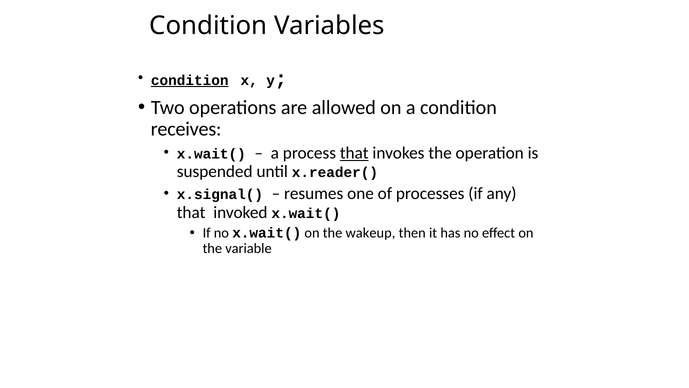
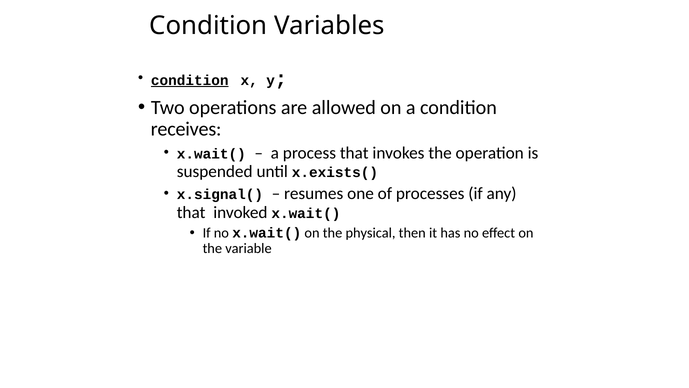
that at (354, 153) underline: present -> none
x.reader(: x.reader( -> x.exists(
wakeup: wakeup -> physical
